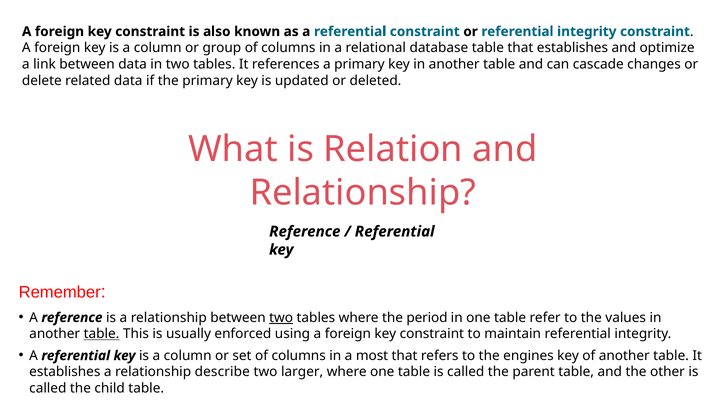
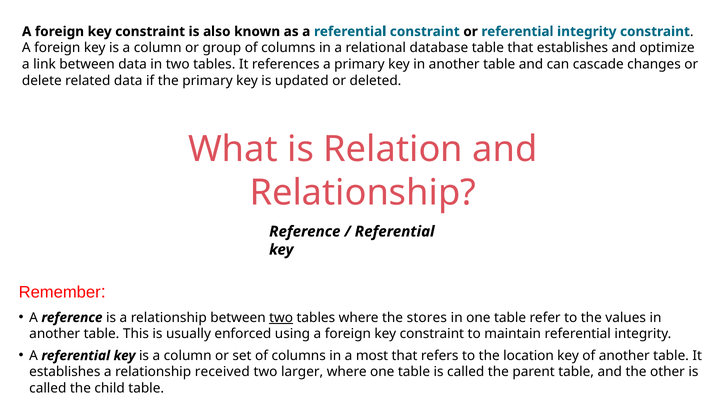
period: period -> stores
table at (101, 334) underline: present -> none
engines: engines -> location
describe: describe -> received
